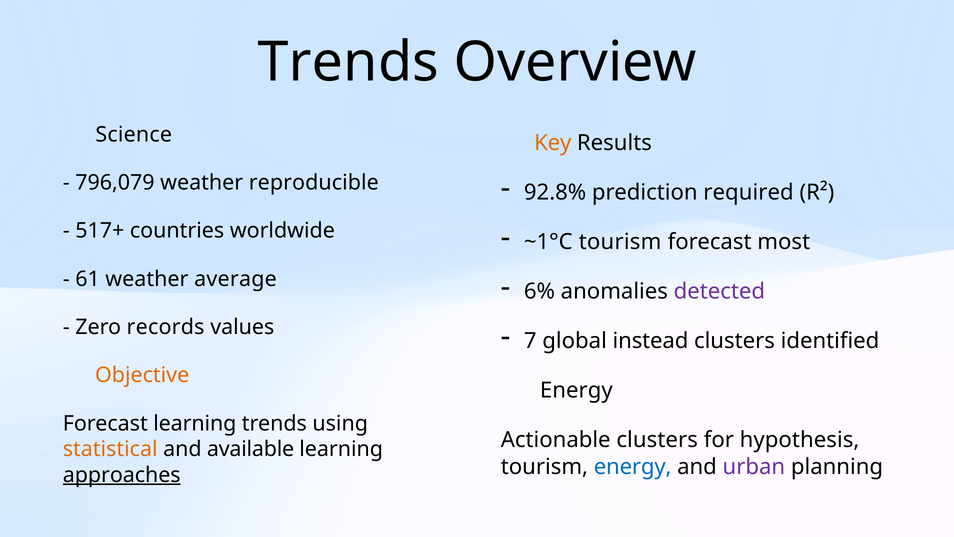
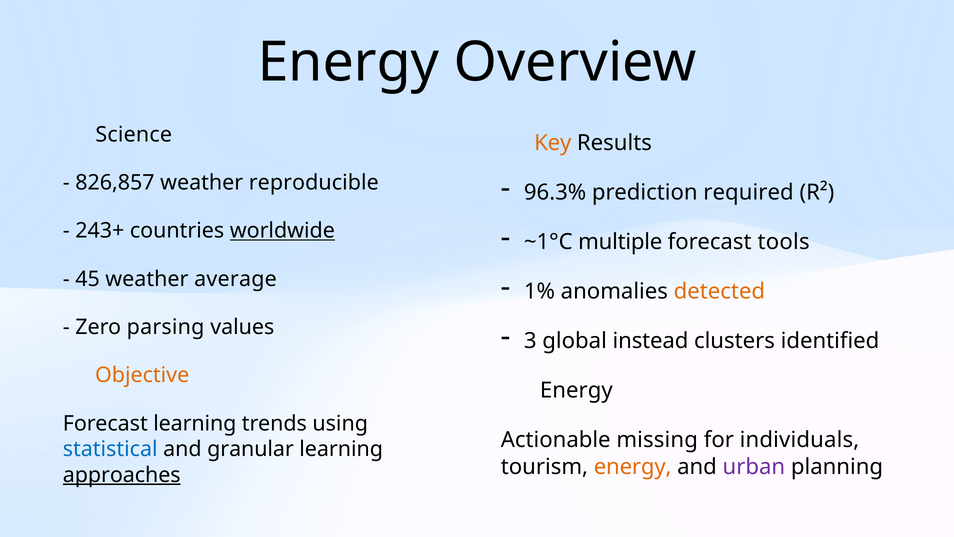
Trends at (348, 63): Trends -> Energy
796,079: 796,079 -> 826,857
92.8%: 92.8% -> 96.3%
517+: 517+ -> 243+
worldwide underline: none -> present
~1°C tourism: tourism -> multiple
most: most -> tools
61: 61 -> 45
6%: 6% -> 1%
detected colour: purple -> orange
records: records -> parsing
7: 7 -> 3
Actionable clusters: clusters -> missing
hypothesis: hypothesis -> individuals
statistical colour: orange -> blue
available: available -> granular
energy at (633, 466) colour: blue -> orange
